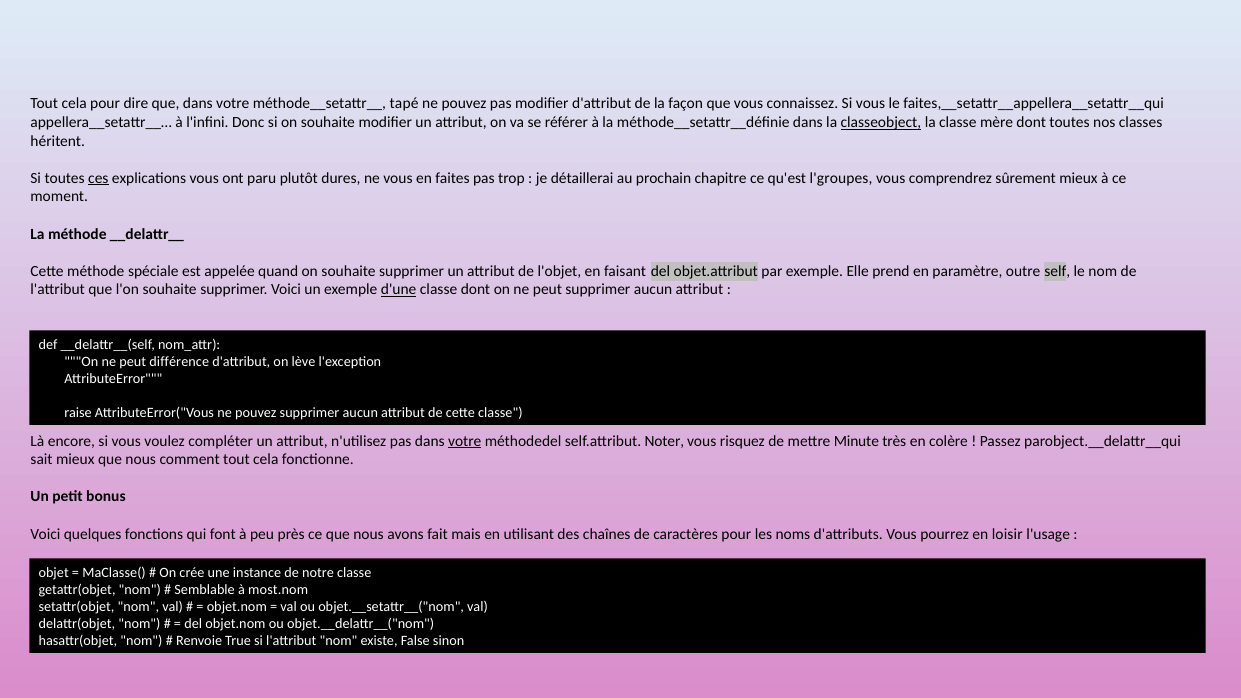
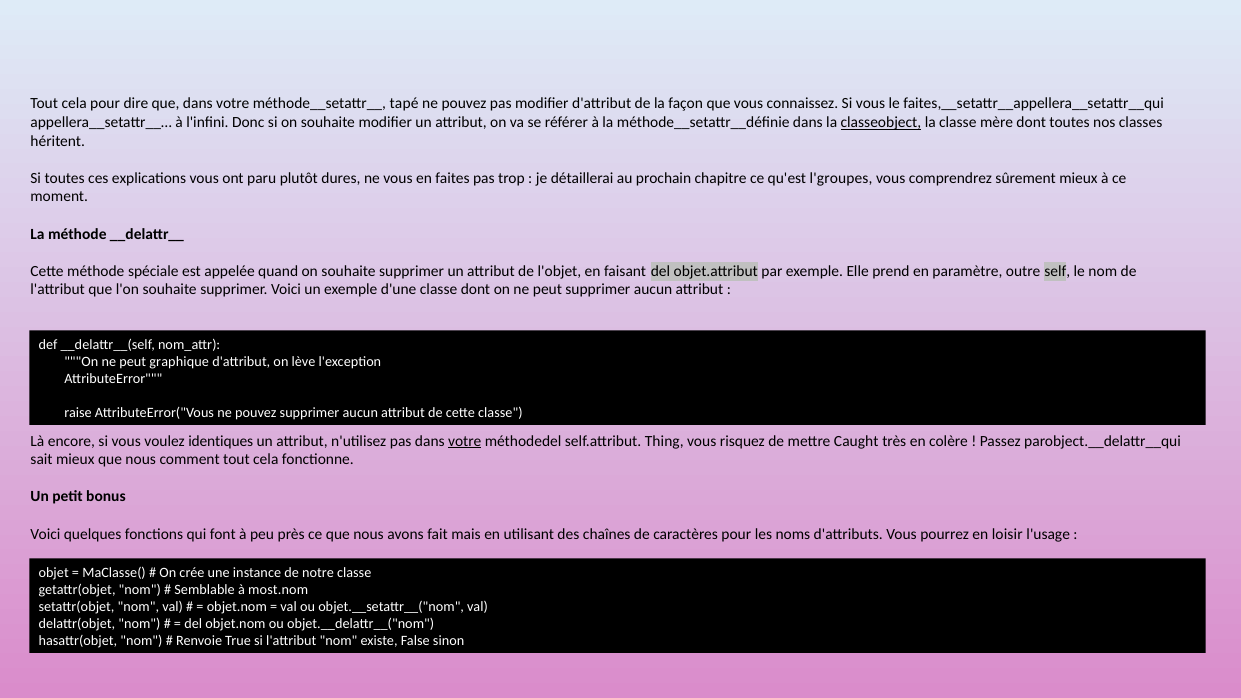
ces underline: present -> none
d'une underline: present -> none
différence: différence -> graphique
compléter: compléter -> identiques
Noter: Noter -> Thing
Minute: Minute -> Caught
